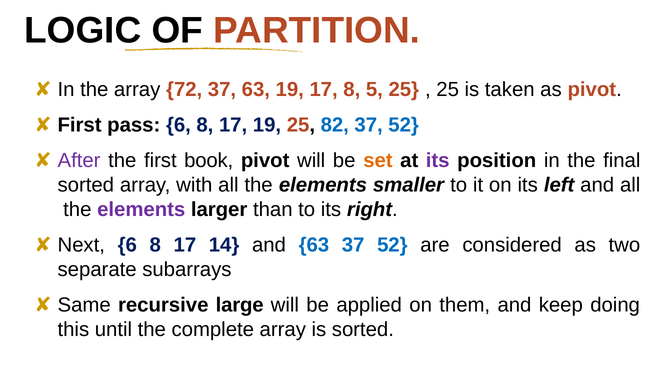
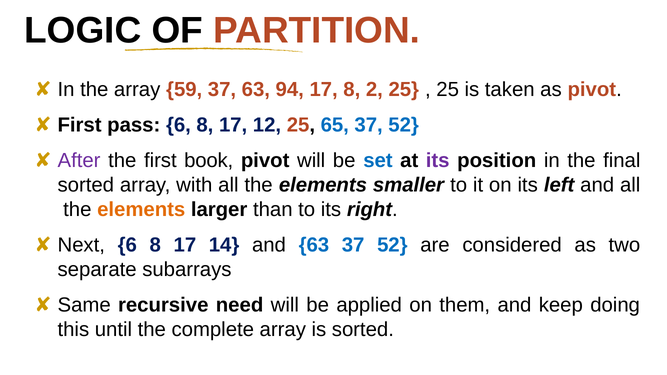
72: 72 -> 59
63 19: 19 -> 94
5: 5 -> 2
17 19: 19 -> 12
82: 82 -> 65
set colour: orange -> blue
elements at (141, 210) colour: purple -> orange
large: large -> need
